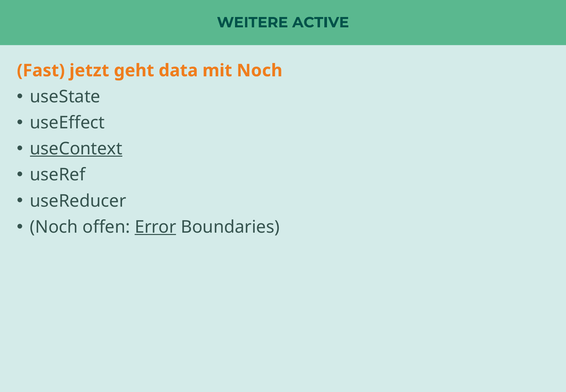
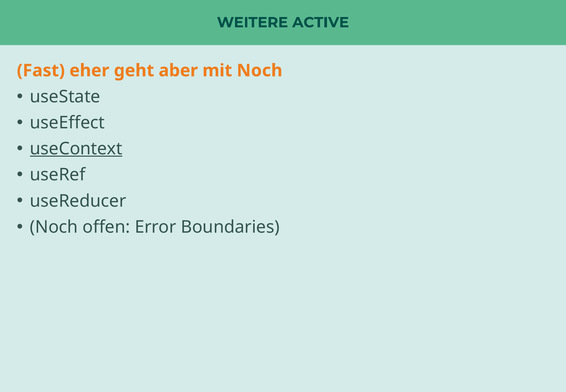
jetzt: jetzt -> eher
data: data -> aber
Error underline: present -> none
